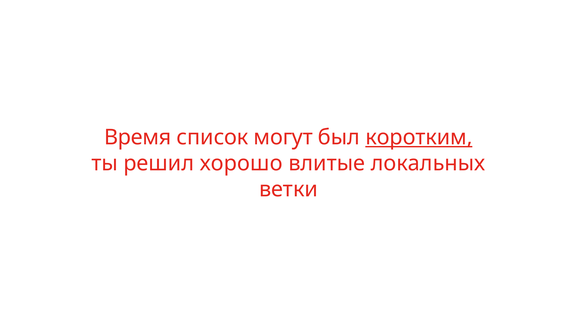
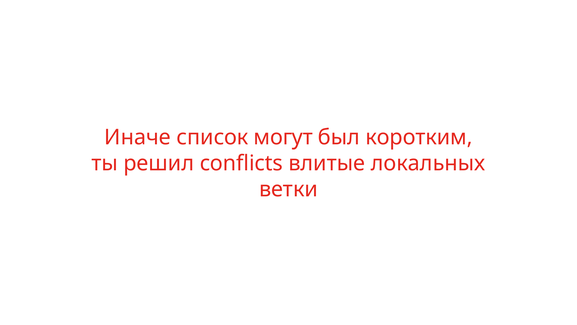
Время: Время -> Иначе
коротким underline: present -> none
хорошо: хорошо -> conflicts
